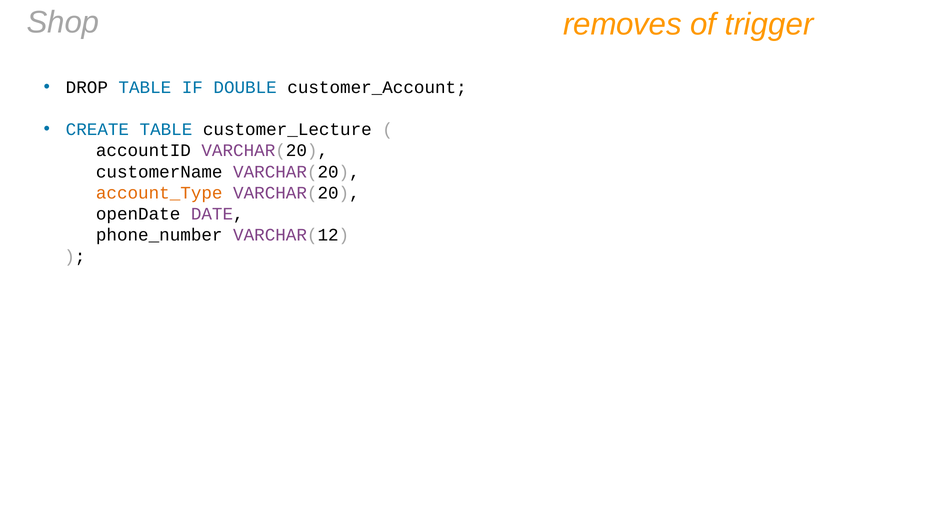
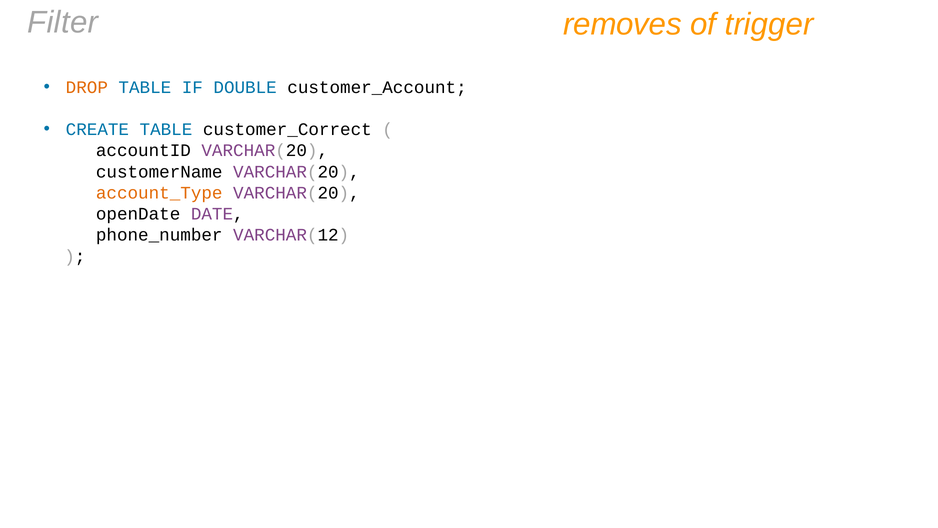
Shop: Shop -> Filter
DROP colour: black -> orange
customer_Lecture: customer_Lecture -> customer_Correct
